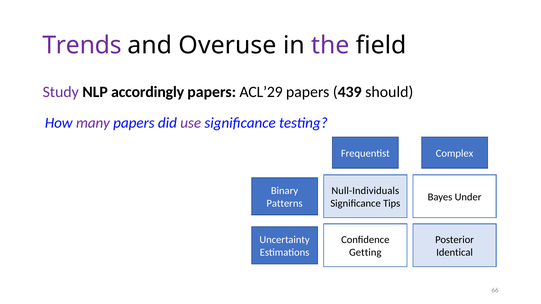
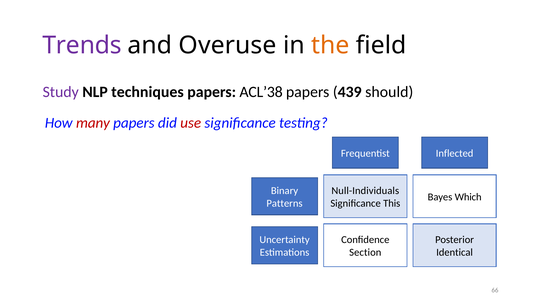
the colour: purple -> orange
accordingly: accordingly -> techniques
ACL’29: ACL’29 -> ACL’38
many colour: purple -> red
use colour: purple -> red
Complex: Complex -> Inflected
Under: Under -> Which
Tips: Tips -> This
Getting: Getting -> Section
